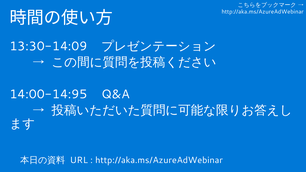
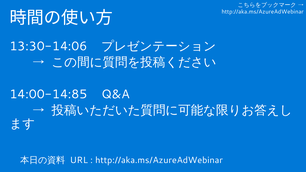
13:30-14:09: 13:30-14:09 -> 13:30-14:06
14:00-14:95: 14:00-14:95 -> 14:00-14:85
